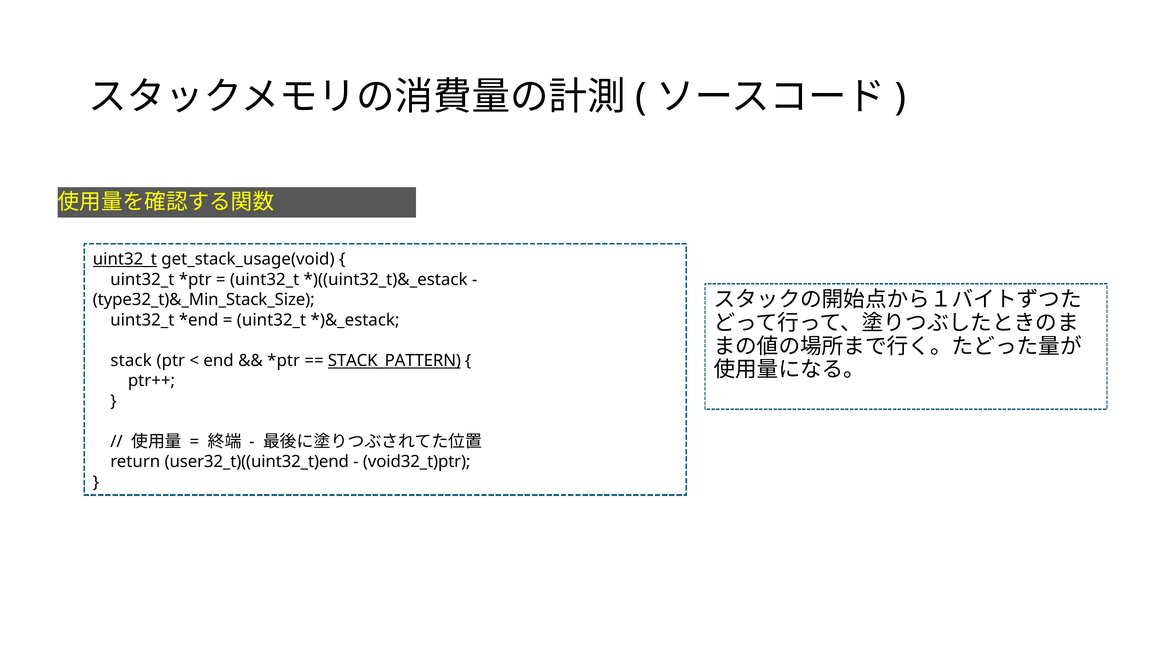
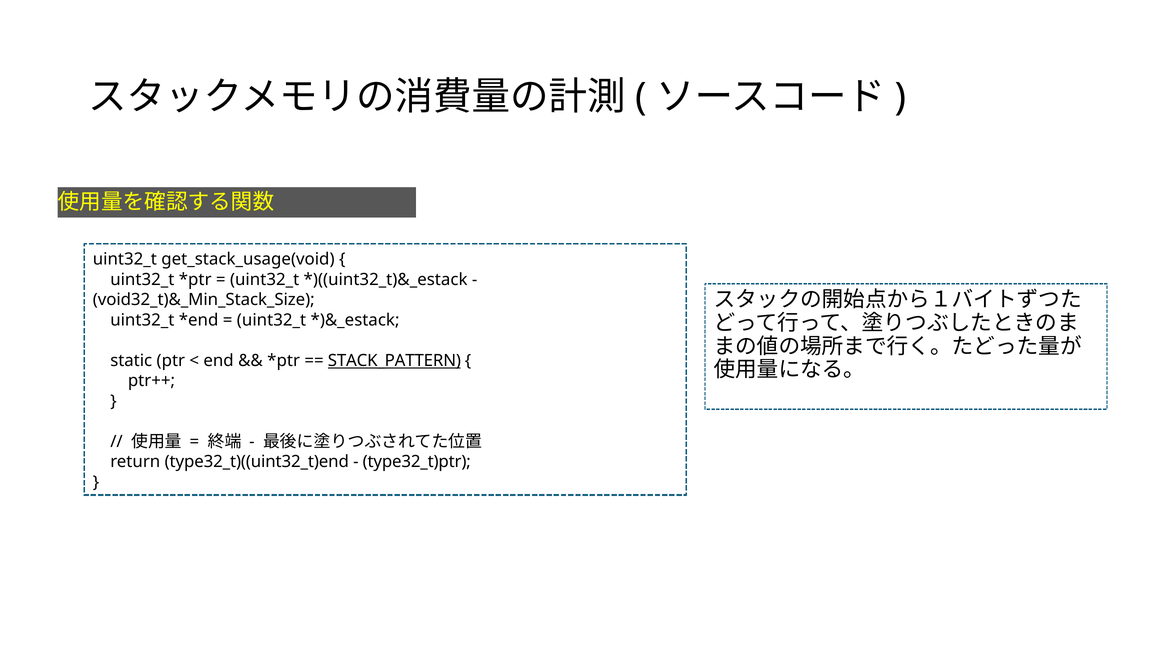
uint32_t at (125, 259) underline: present -> none
type32_t)&_Min_Stack_Size: type32_t)&_Min_Stack_Size -> void32_t)&_Min_Stack_Size
stack: stack -> static
user32_t)((uint32_t)end: user32_t)((uint32_t)end -> type32_t)((uint32_t)end
void32_t)ptr: void32_t)ptr -> type32_t)ptr
